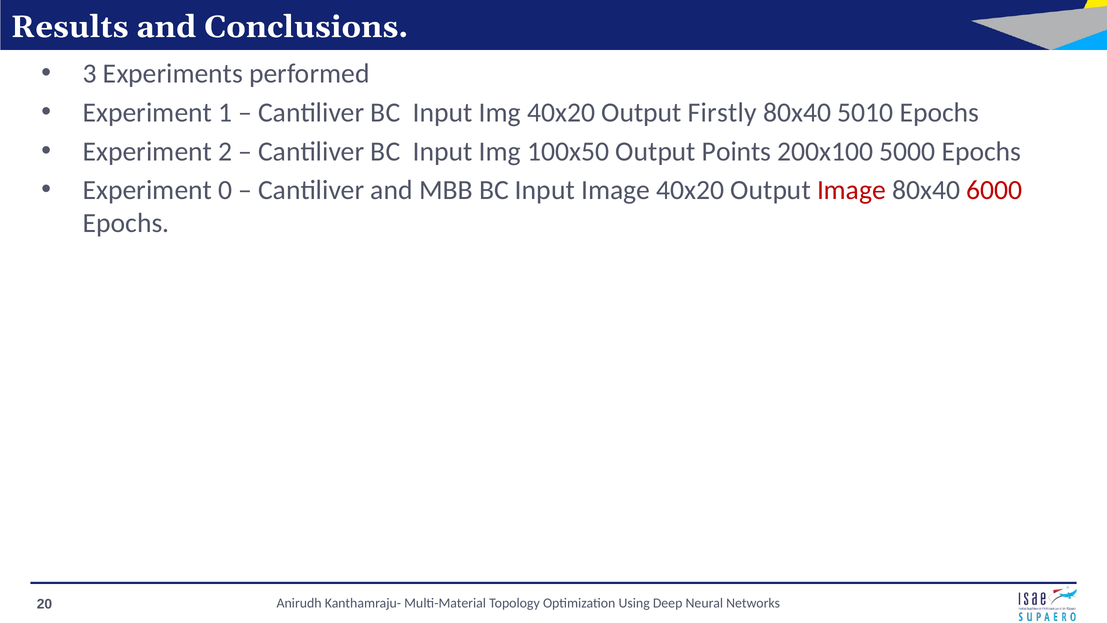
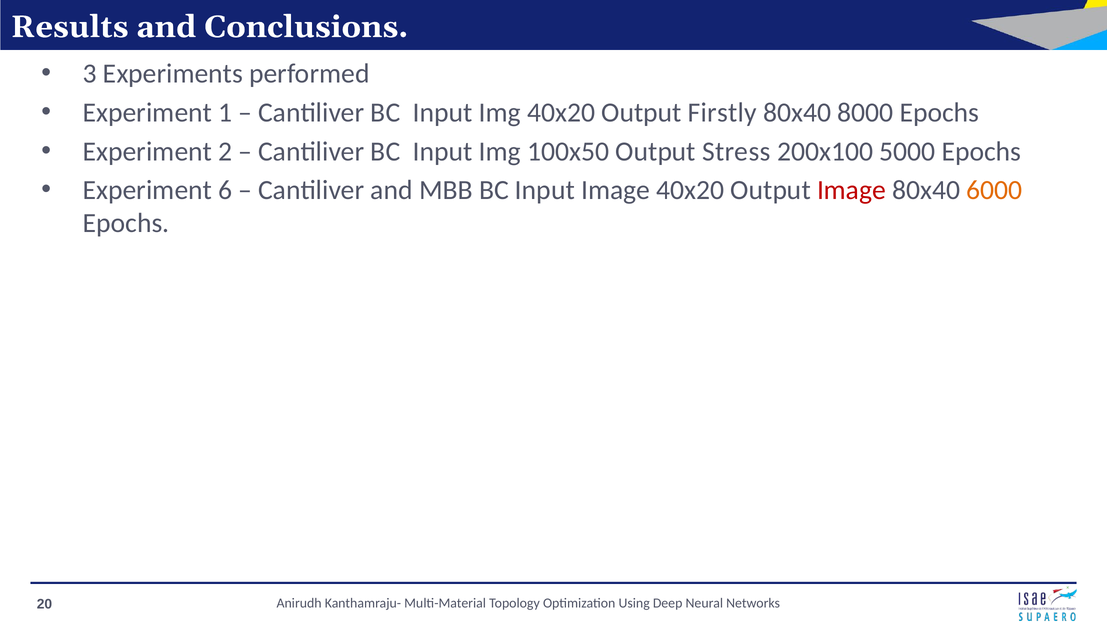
5010: 5010 -> 8000
Points: Points -> Stress
0: 0 -> 6
6000 colour: red -> orange
